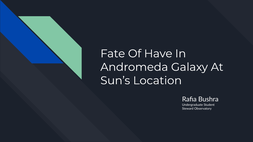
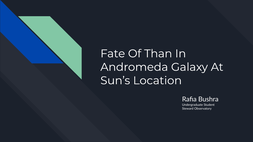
Have: Have -> Than
